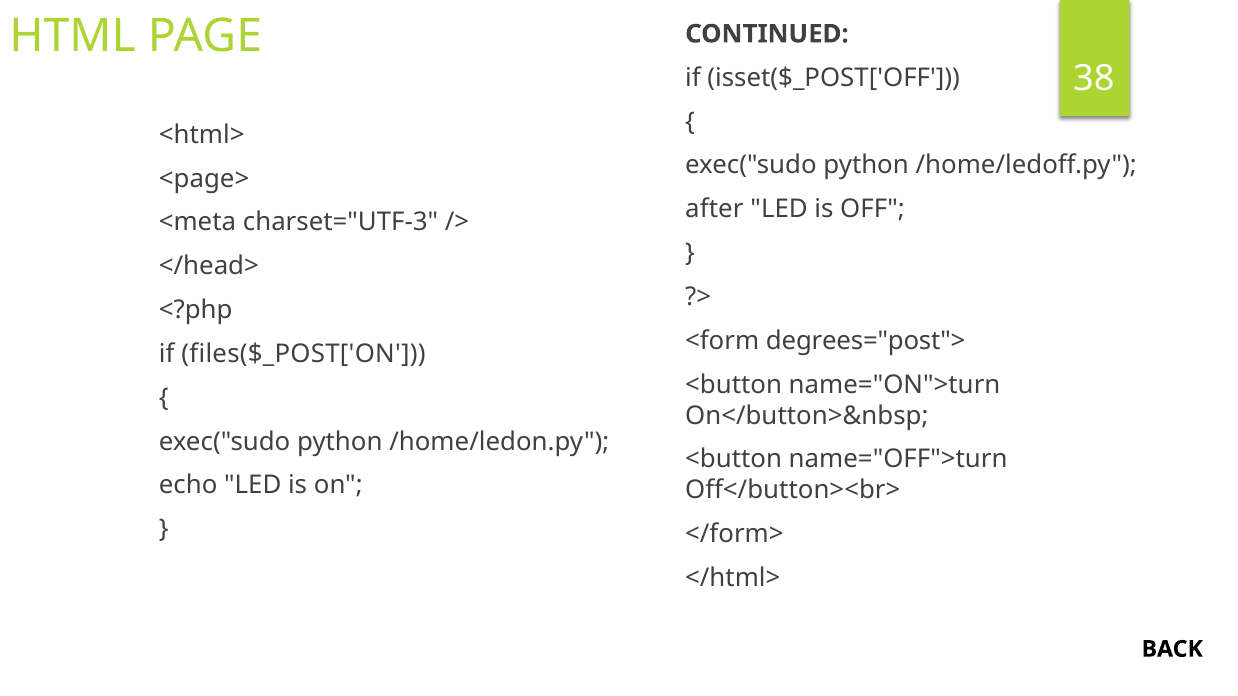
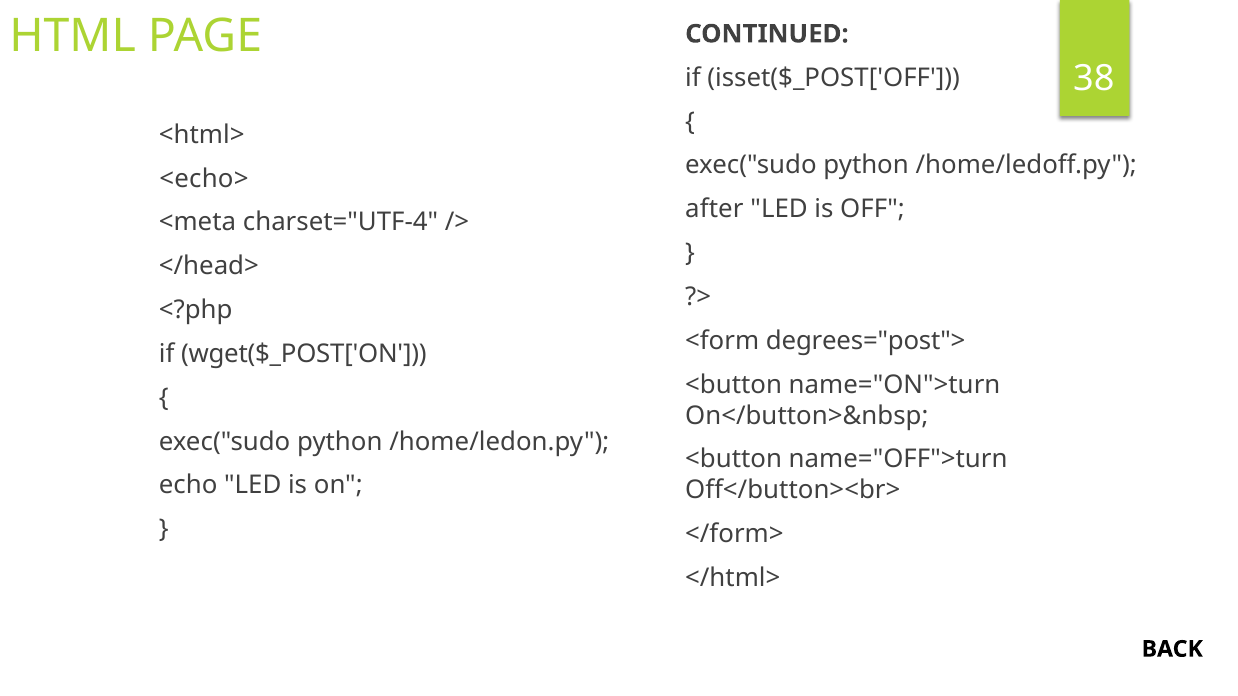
<page>: <page> -> <echo>
charset="UTF-3: charset="UTF-3 -> charset="UTF-4
files($_POST['ON: files($_POST['ON -> wget($_POST['ON
